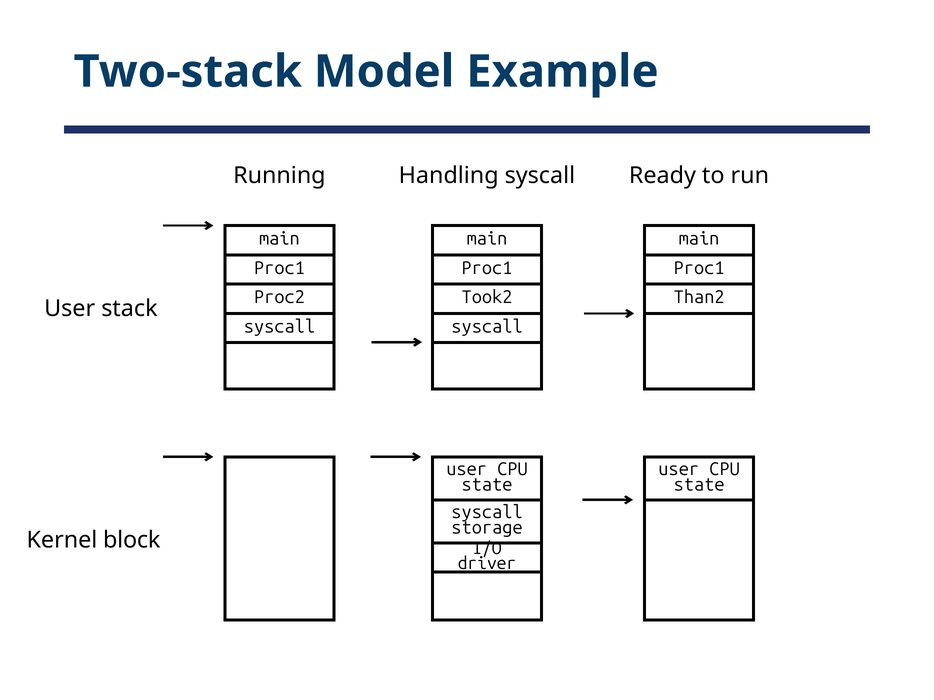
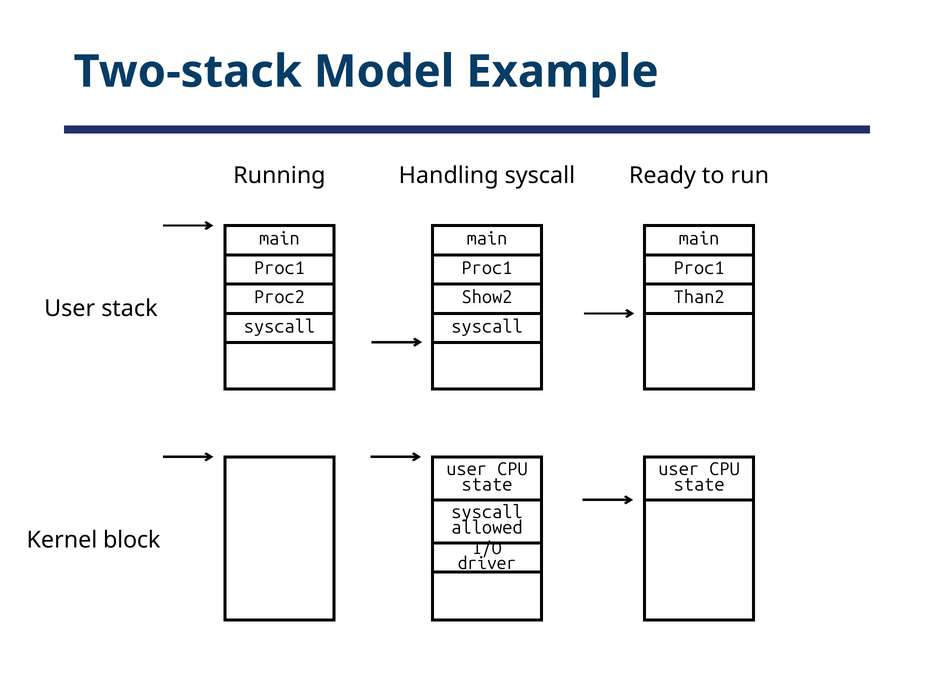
Took2: Took2 -> Show2
storage: storage -> allowed
